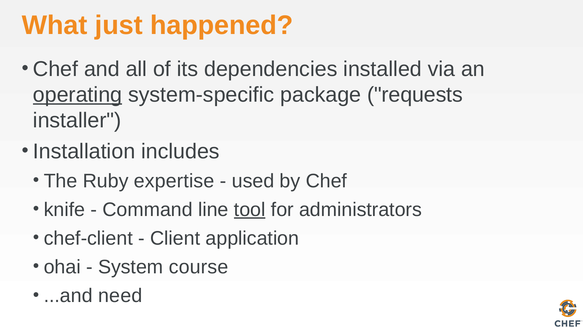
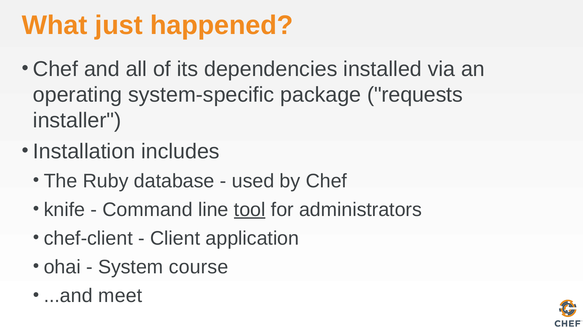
operating underline: present -> none
expertise: expertise -> database
need: need -> meet
